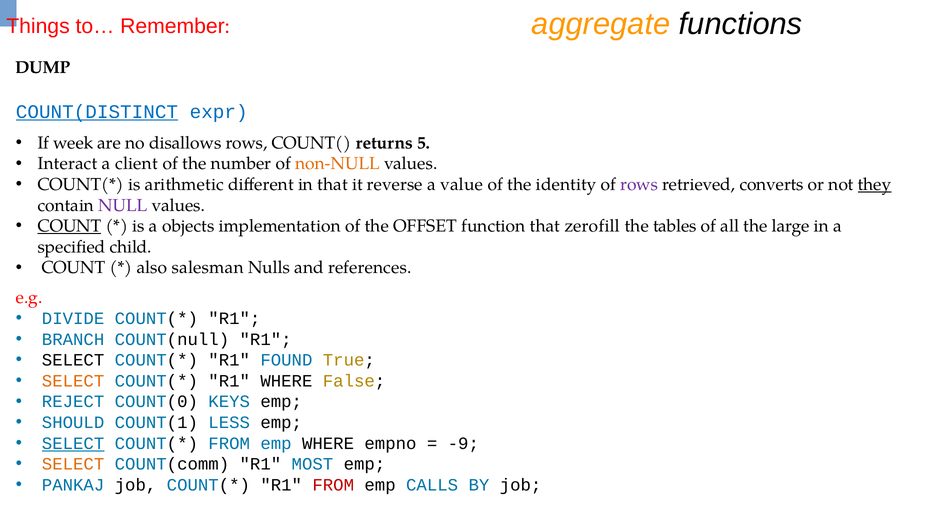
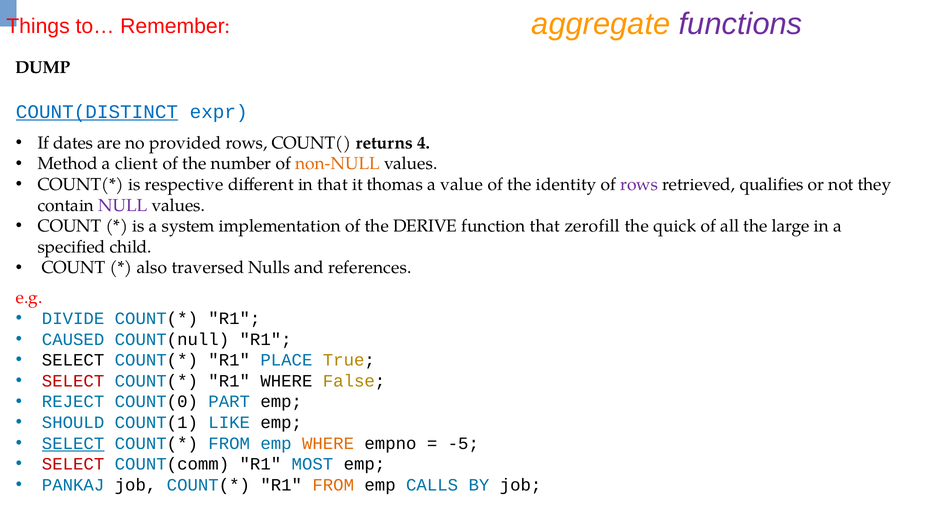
functions colour: black -> purple
week: week -> dates
disallows: disallows -> provided
5: 5 -> 4
Interact: Interact -> Method
arithmetic: arithmetic -> respective
reverse: reverse -> thomas
converts: converts -> qualifies
they underline: present -> none
COUNT at (69, 226) underline: present -> none
objects: objects -> system
OFFSET: OFFSET -> DERIVE
tables: tables -> quick
salesman: salesman -> traversed
BRANCH: BRANCH -> CAUSED
FOUND: FOUND -> PLACE
SELECT at (73, 381) colour: orange -> red
KEYS: KEYS -> PART
LESS: LESS -> LIKE
WHERE at (328, 444) colour: black -> orange
-9: -9 -> -5
SELECT at (73, 464) colour: orange -> red
FROM at (333, 485) colour: red -> orange
